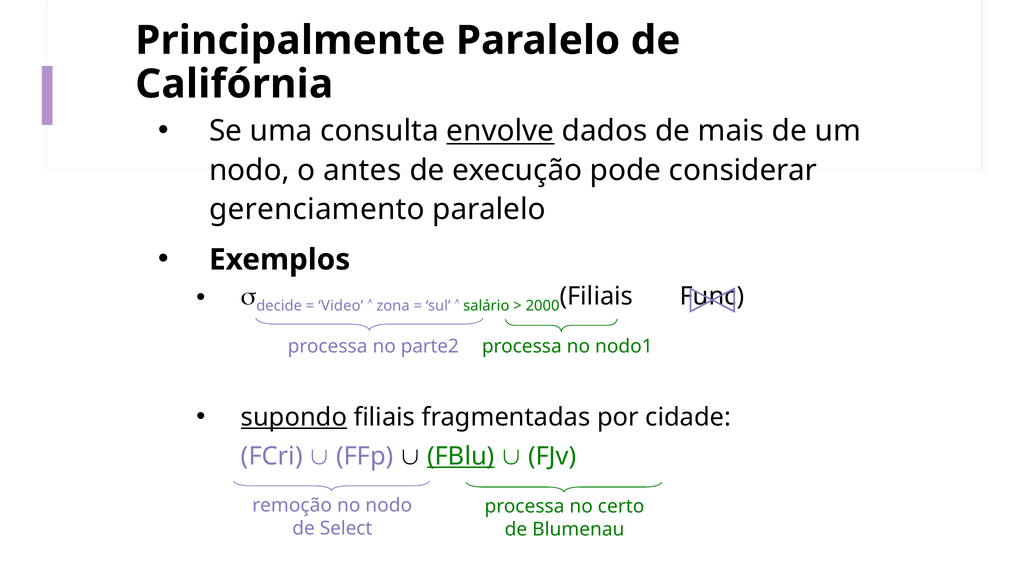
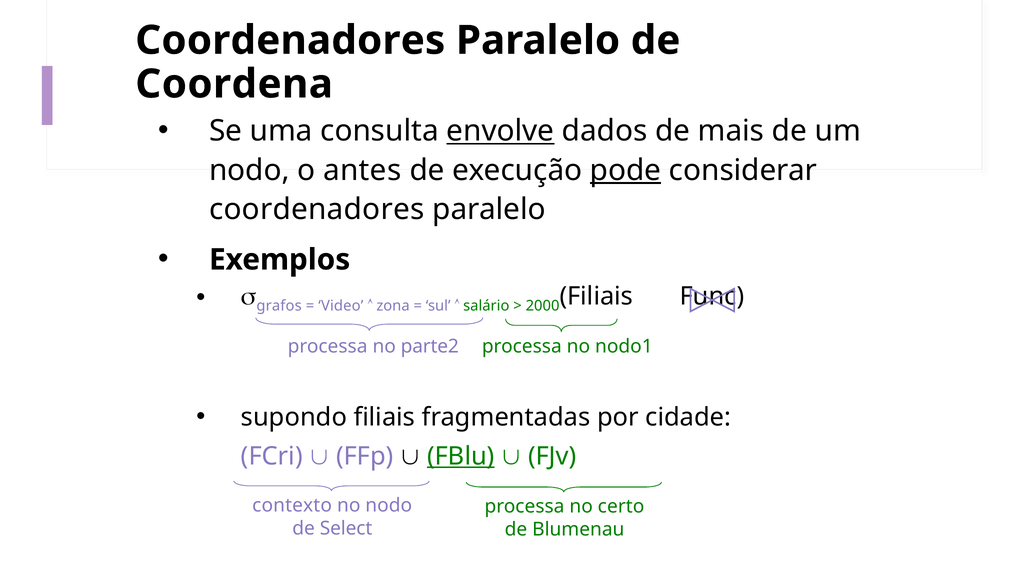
Principalmente at (290, 40): Principalmente -> Coordenadores
Califórnia: Califórnia -> Coordena
pode underline: none -> present
gerenciamento at (317, 209): gerenciamento -> coordenadores
decide: decide -> grafos
supondo underline: present -> none
remoção: remoção -> contexto
